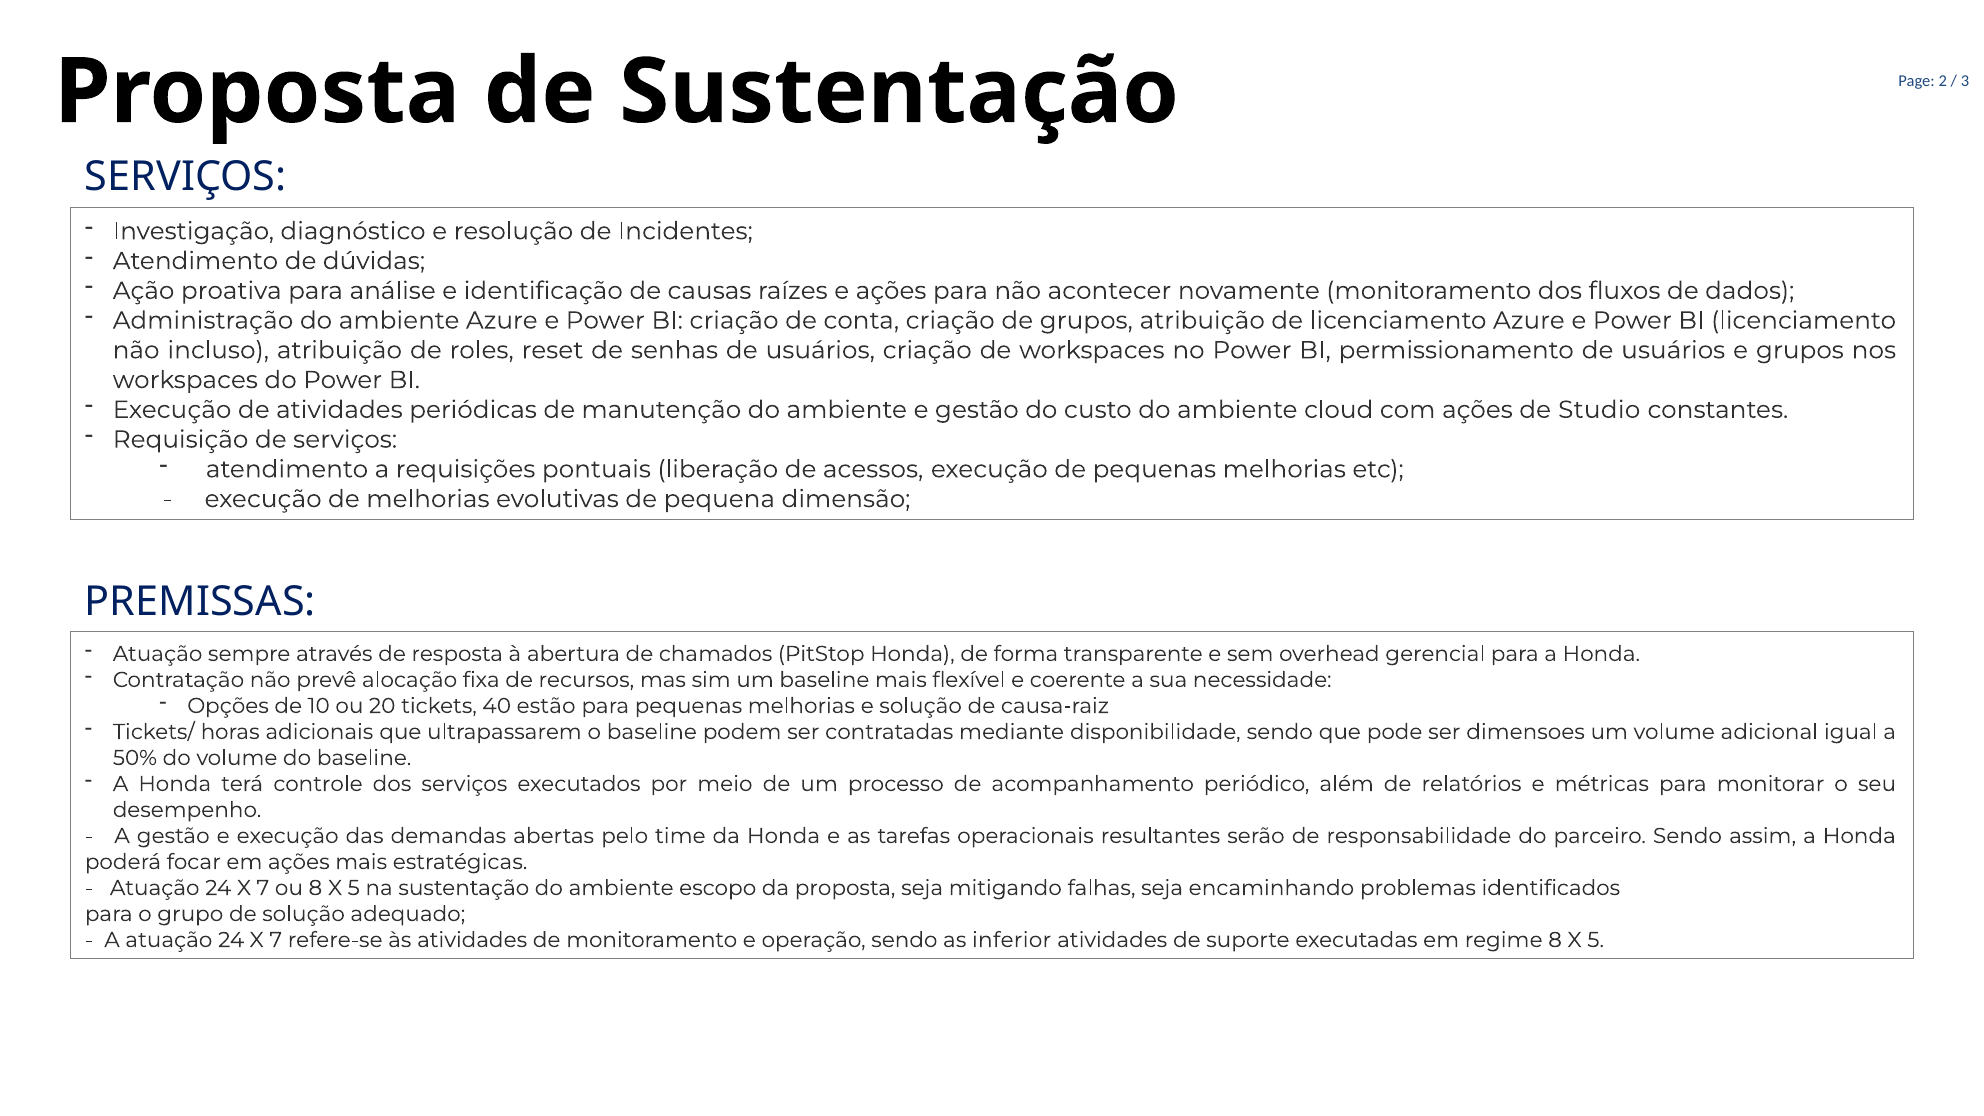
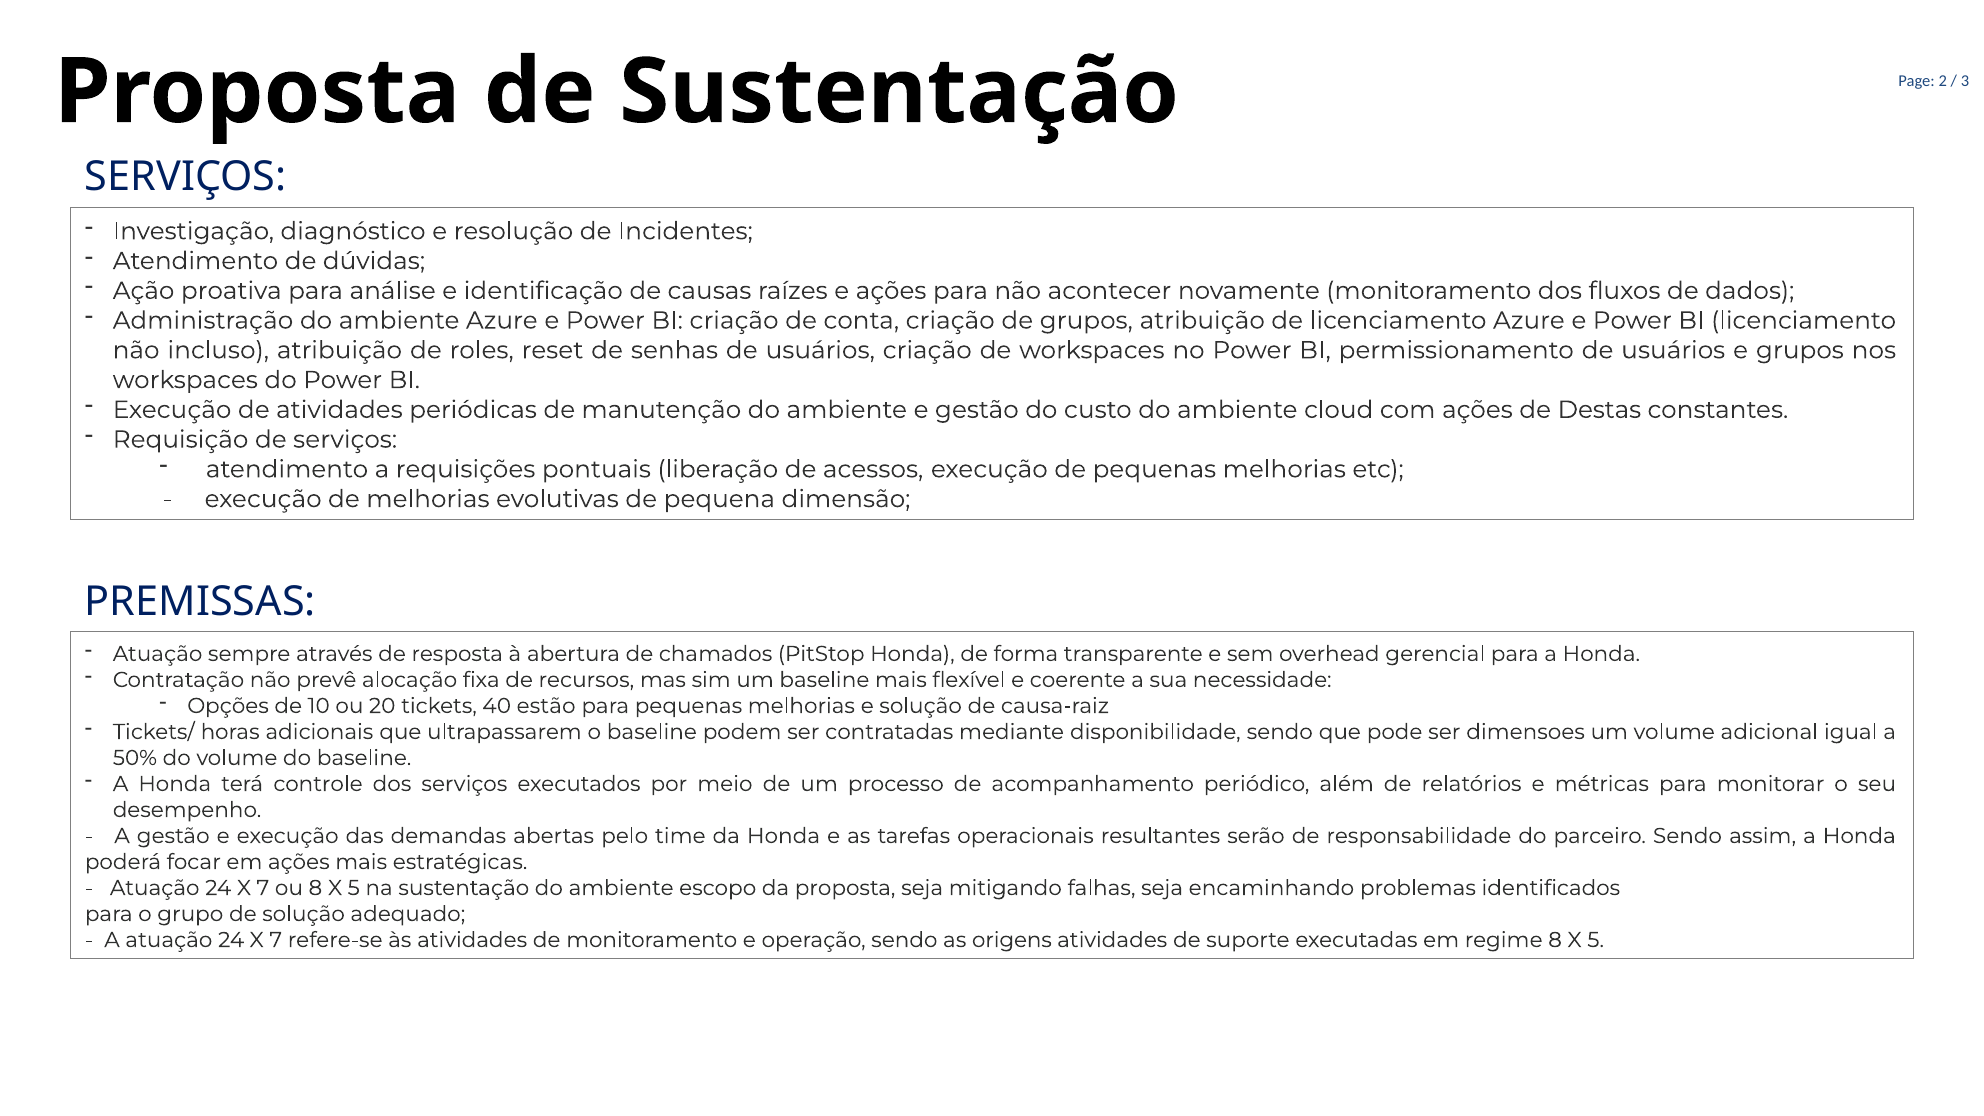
Studio: Studio -> Destas
inferior: inferior -> origens
